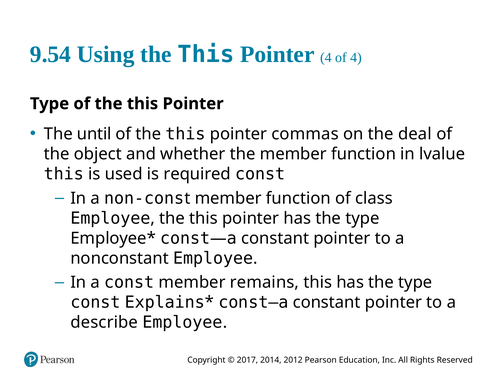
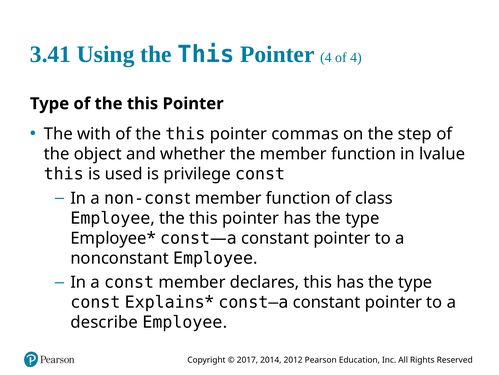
9.54: 9.54 -> 3.41
until: until -> with
deal: deal -> step
required: required -> privilege
remains: remains -> declares
